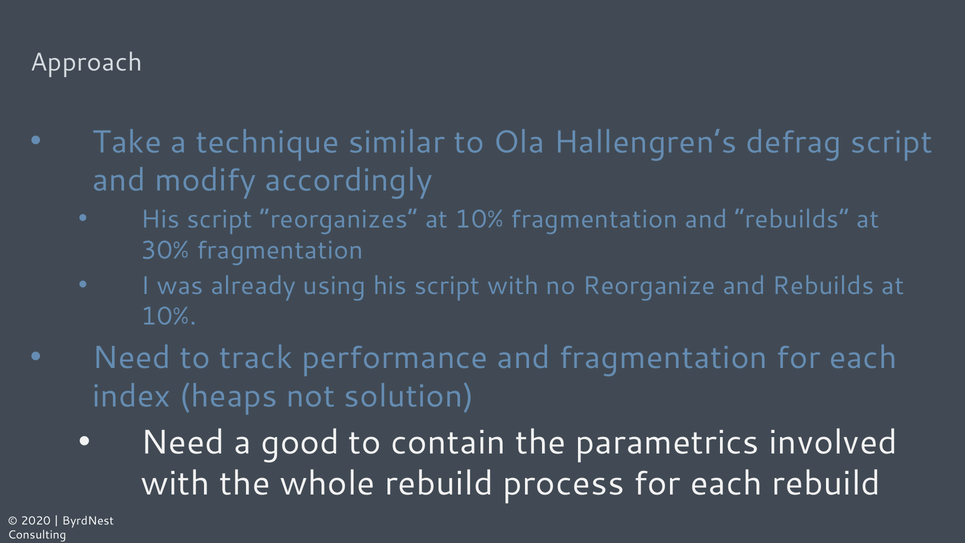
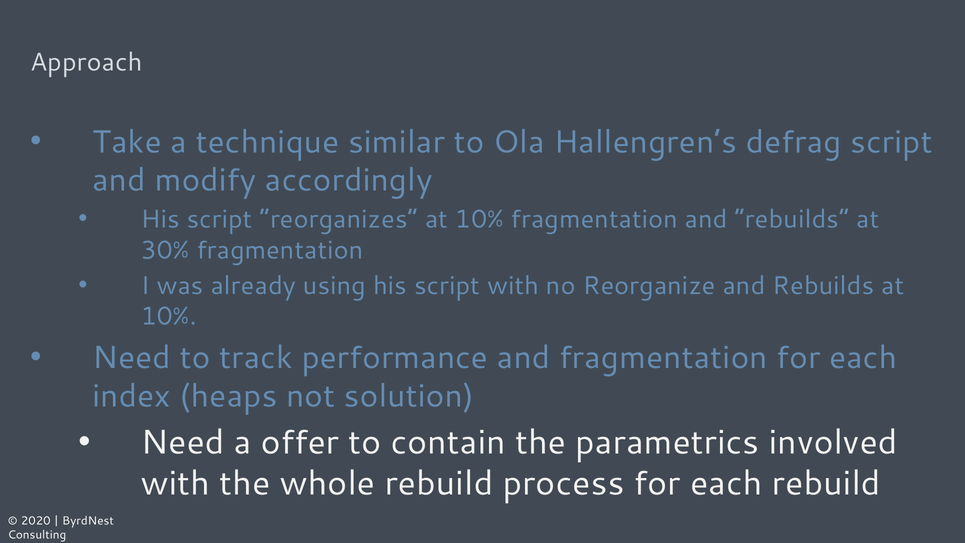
good: good -> offer
